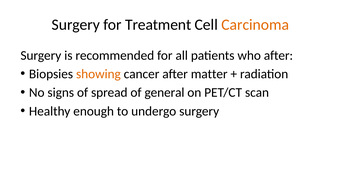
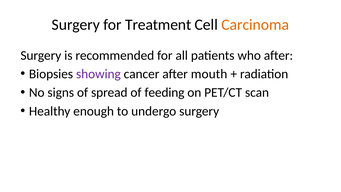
showing colour: orange -> purple
matter: matter -> mouth
general: general -> feeding
